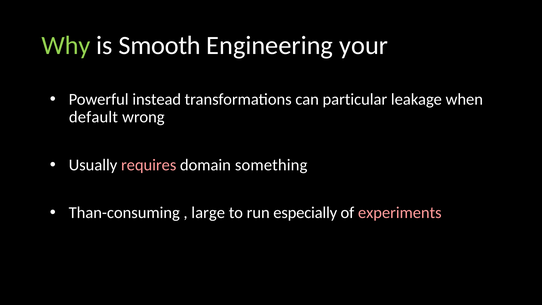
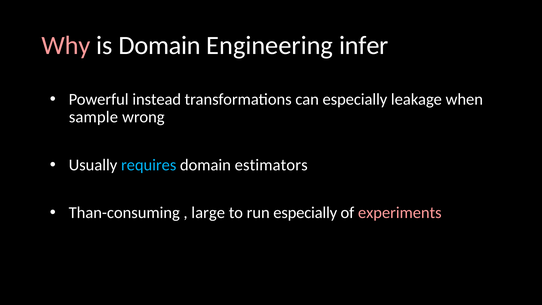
Why colour: light green -> pink
is Smooth: Smooth -> Domain
your: your -> infer
can particular: particular -> especially
default: default -> sample
requires colour: pink -> light blue
something: something -> estimators
